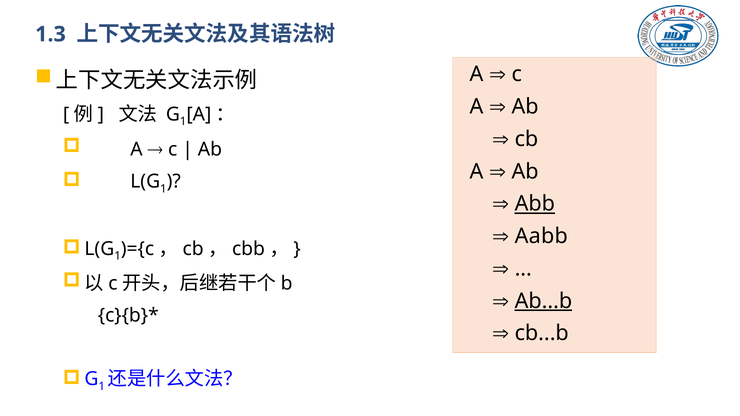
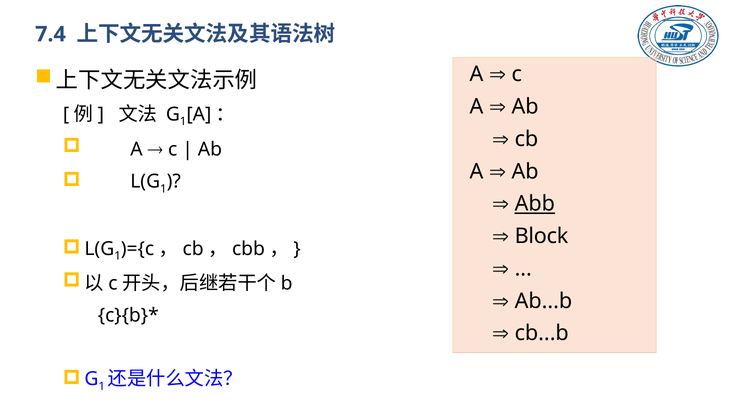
1.3: 1.3 -> 7.4
Aabb: Aabb -> Block
Ab...b underline: present -> none
